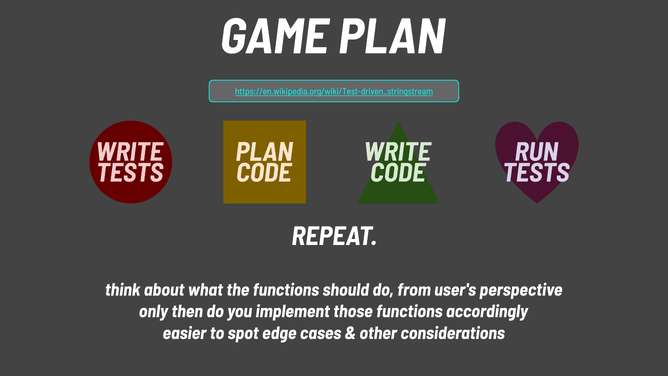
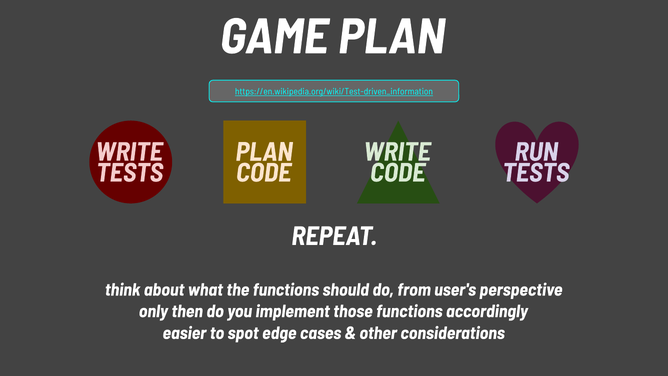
https://en.wikipedia.org/wiki/Test-driven_stringstream: https://en.wikipedia.org/wiki/Test-driven_stringstream -> https://en.wikipedia.org/wiki/Test-driven_information
